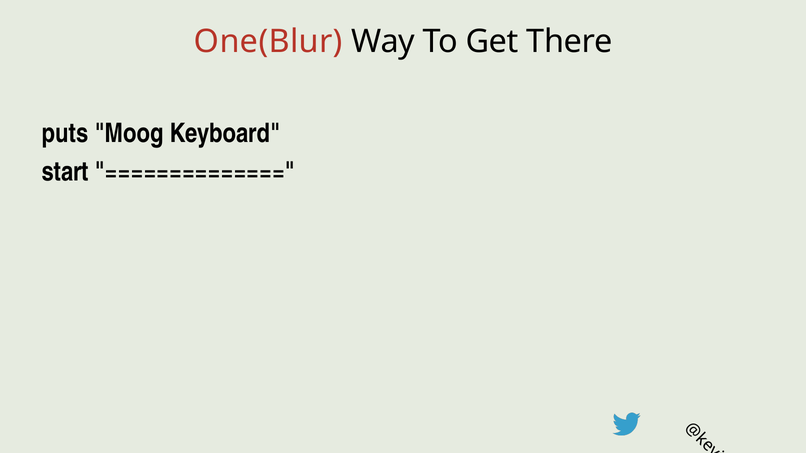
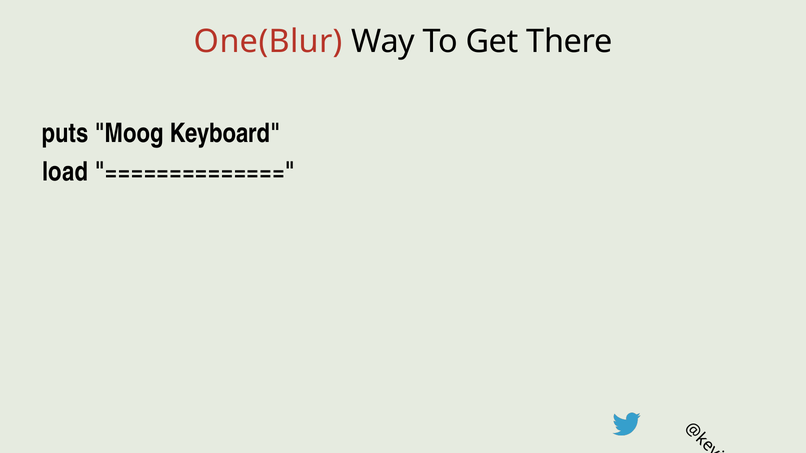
start: start -> load
